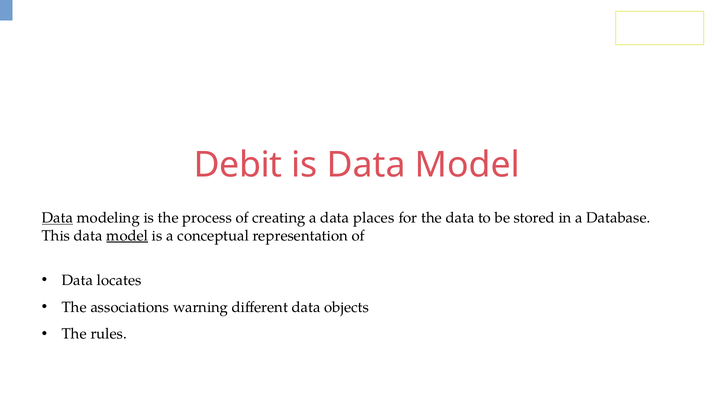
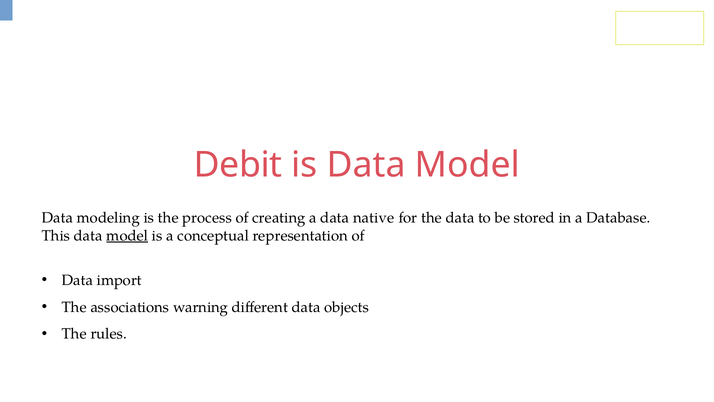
Data at (57, 218) underline: present -> none
places: places -> native
locates: locates -> import
